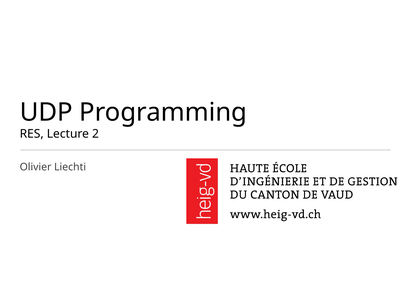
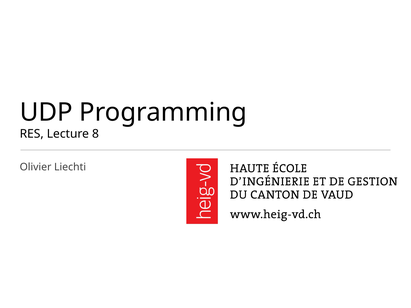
2: 2 -> 8
